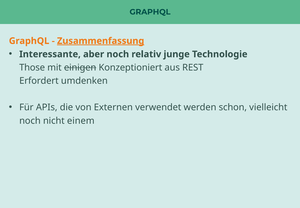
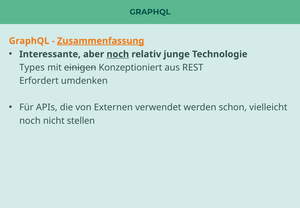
noch at (118, 54) underline: none -> present
Those: Those -> Types
einem: einem -> stellen
